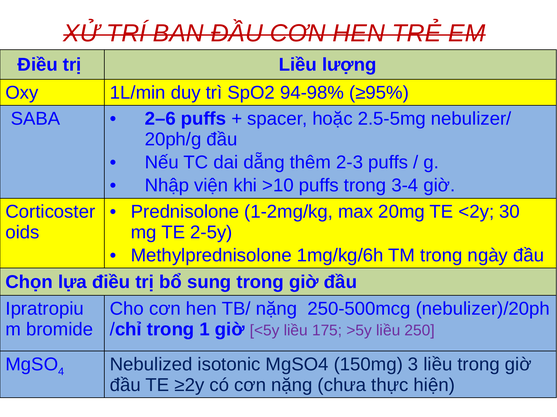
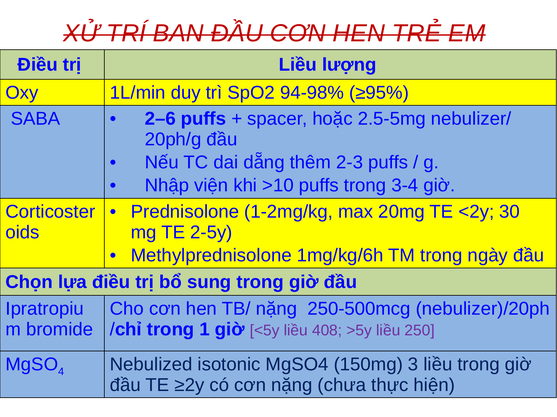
175: 175 -> 408
